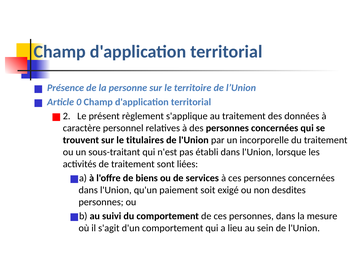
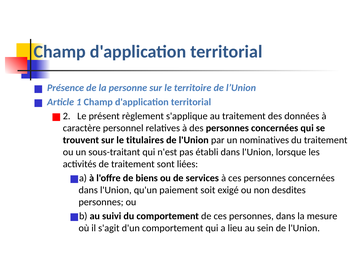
0: 0 -> 1
incorporelle: incorporelle -> nominatives
